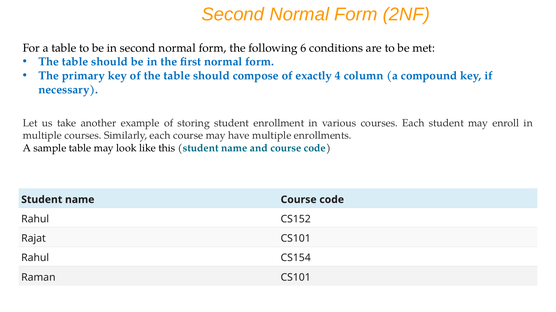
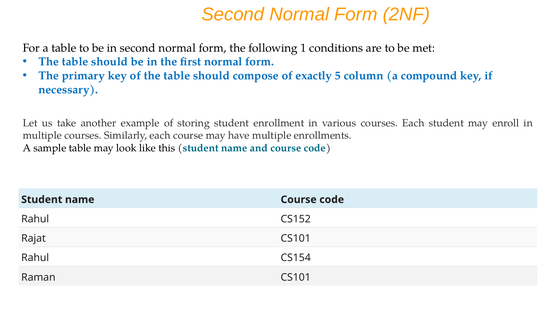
6: 6 -> 1
4: 4 -> 5
